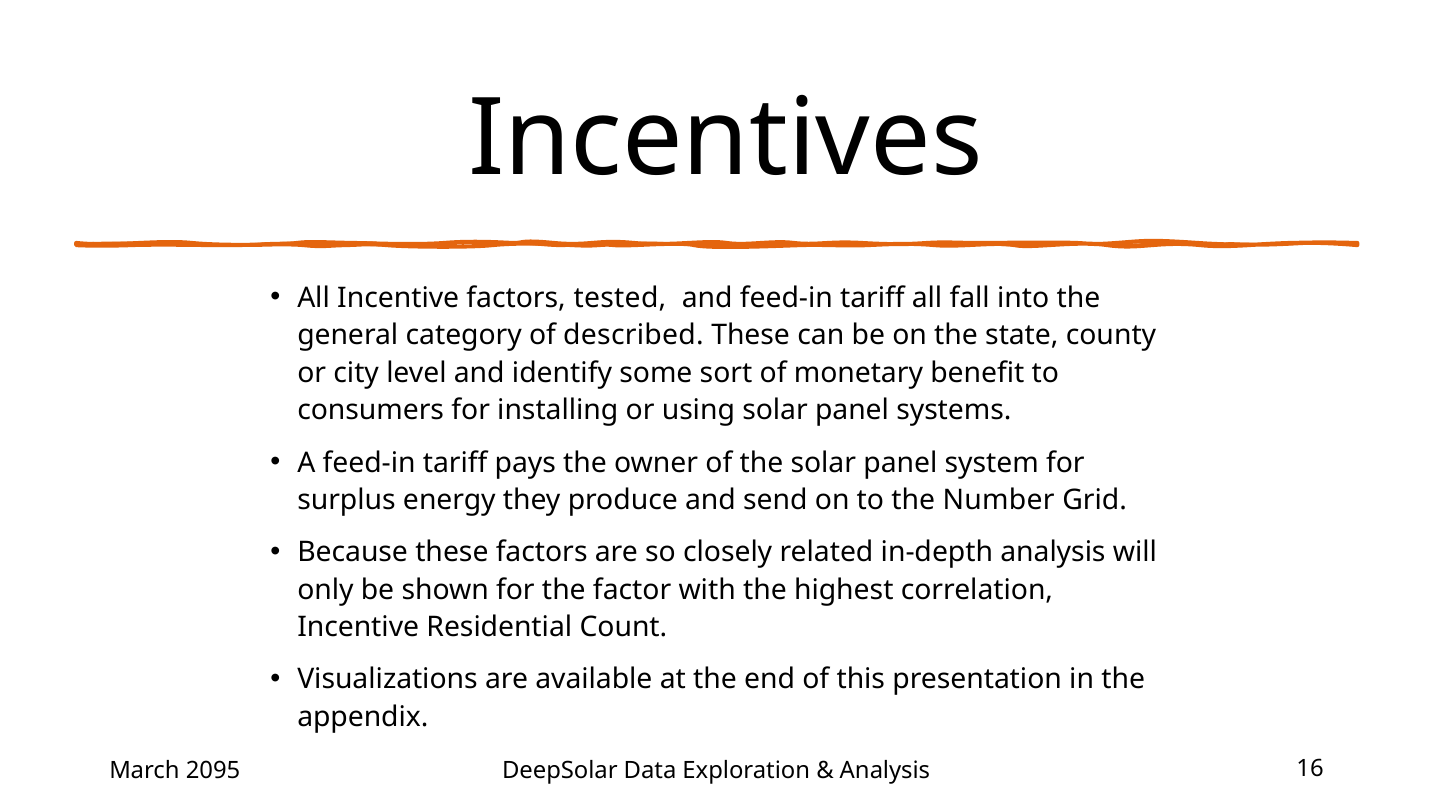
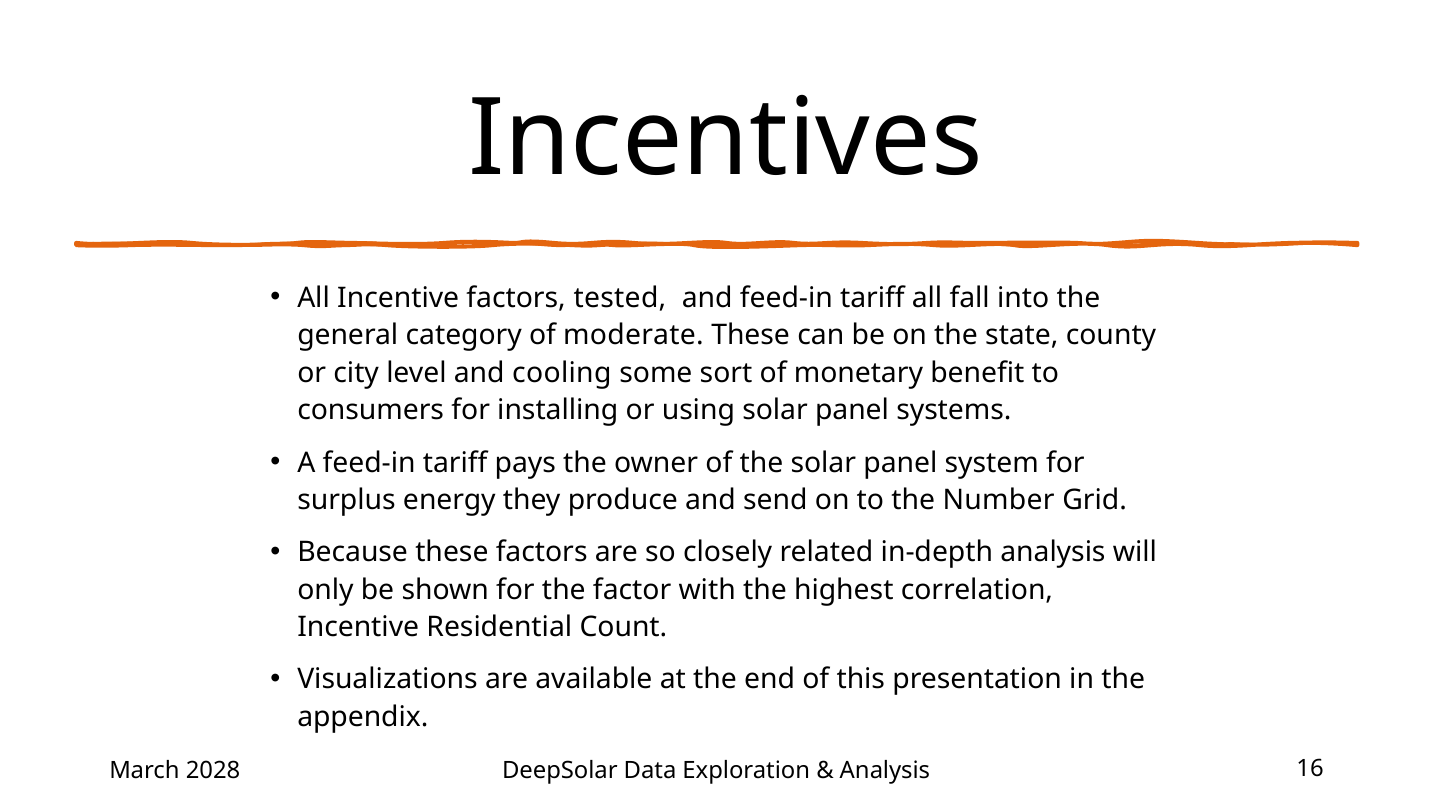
described: described -> moderate
identify: identify -> cooling
2095: 2095 -> 2028
